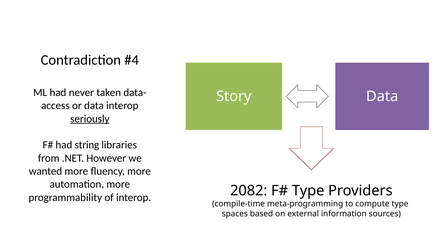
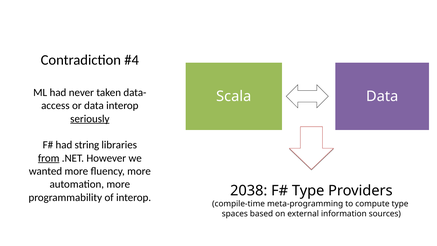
Story: Story -> Scala
from underline: none -> present
2082: 2082 -> 2038
